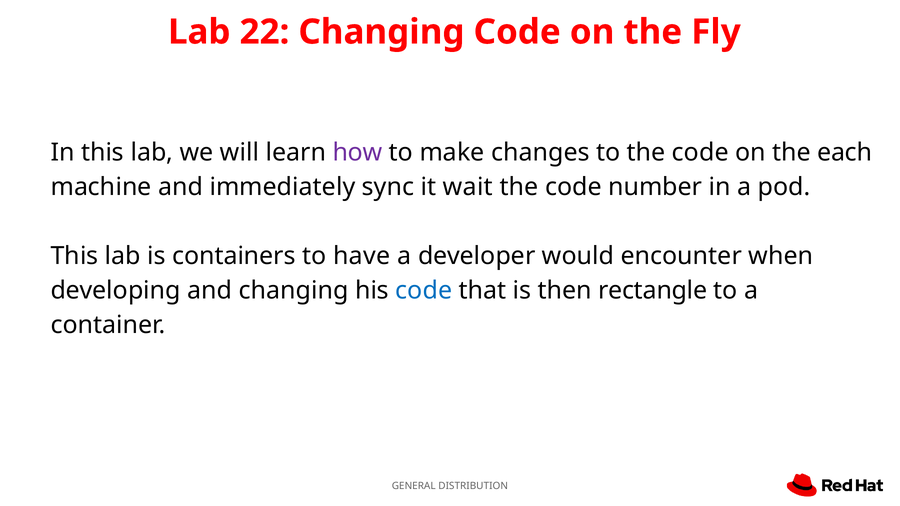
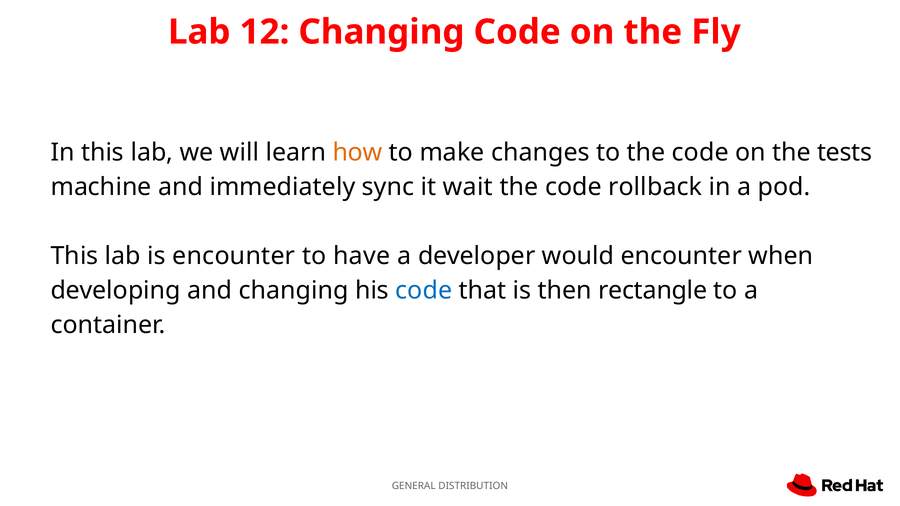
22: 22 -> 12
how colour: purple -> orange
each: each -> tests
number: number -> rollback
is containers: containers -> encounter
